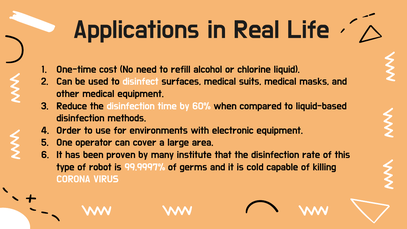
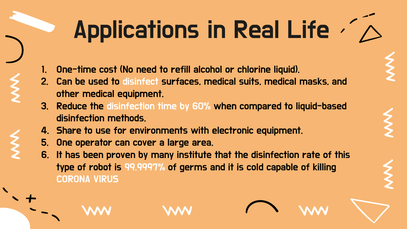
Order: Order -> Share
